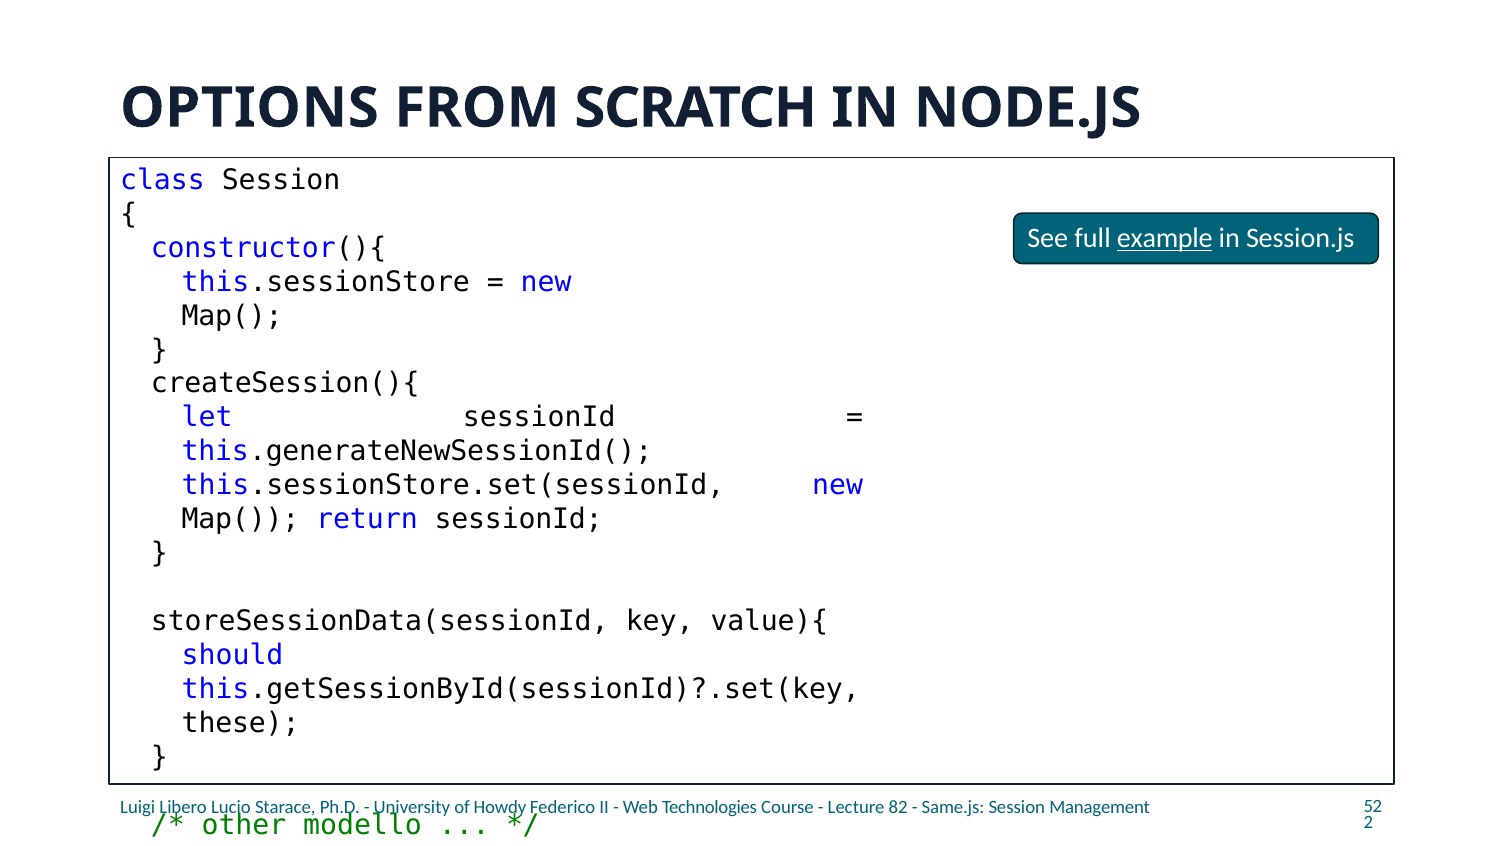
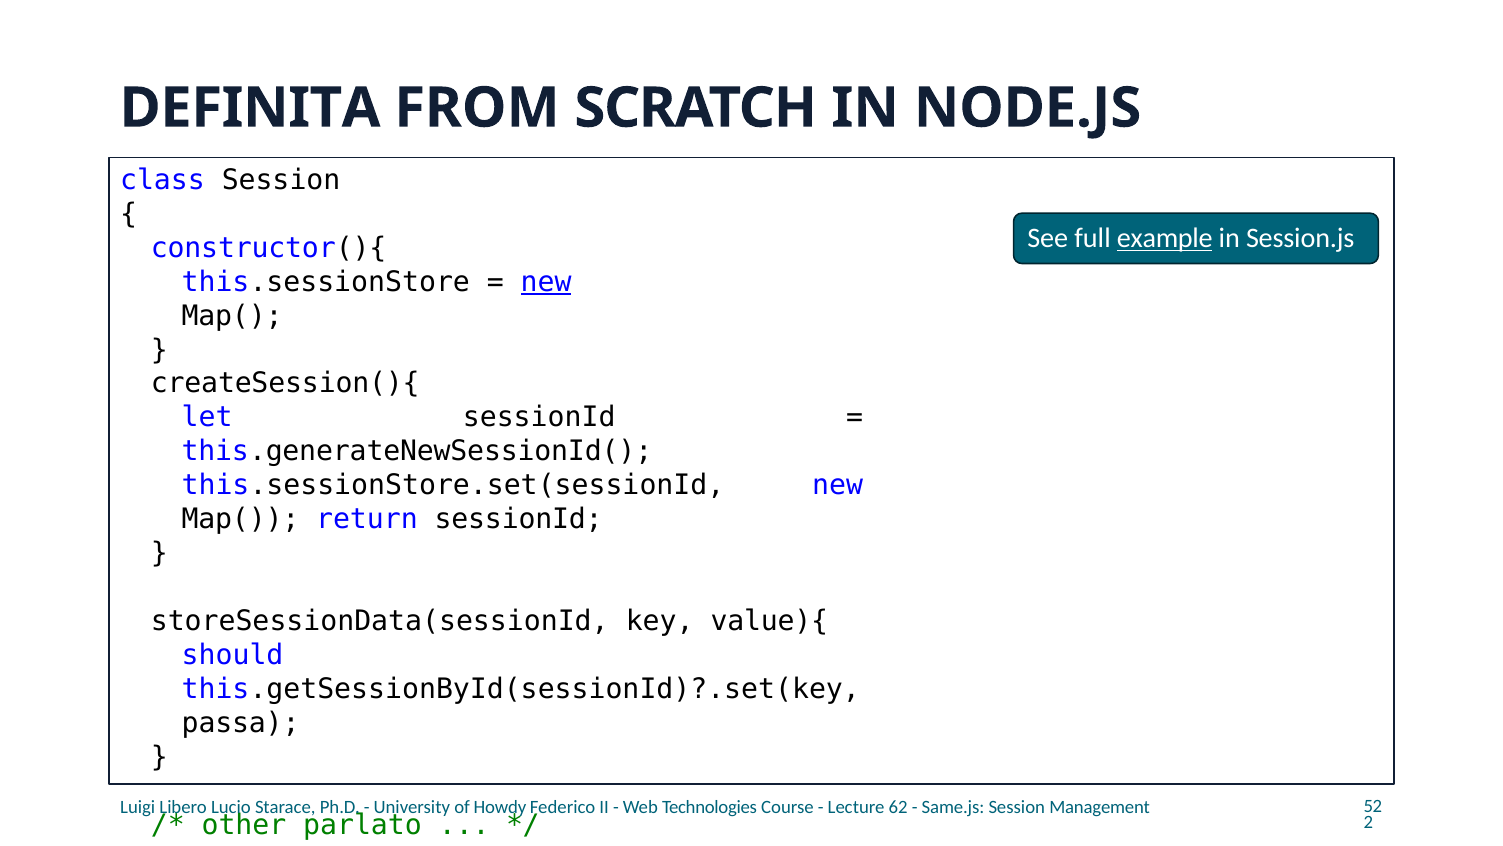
OPTIONS: OPTIONS -> DEFINITA
new at (546, 282) underline: none -> present
these: these -> passa
82: 82 -> 62
modello: modello -> parlato
